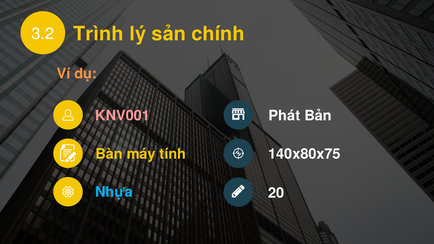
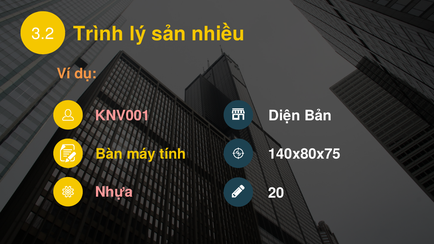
chính: chính -> nhiều
Phát: Phát -> Diện
Nhựa colour: light blue -> pink
